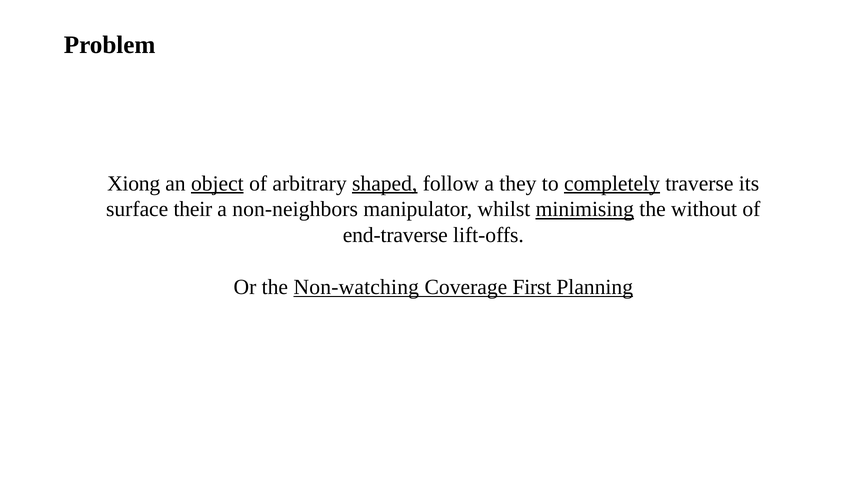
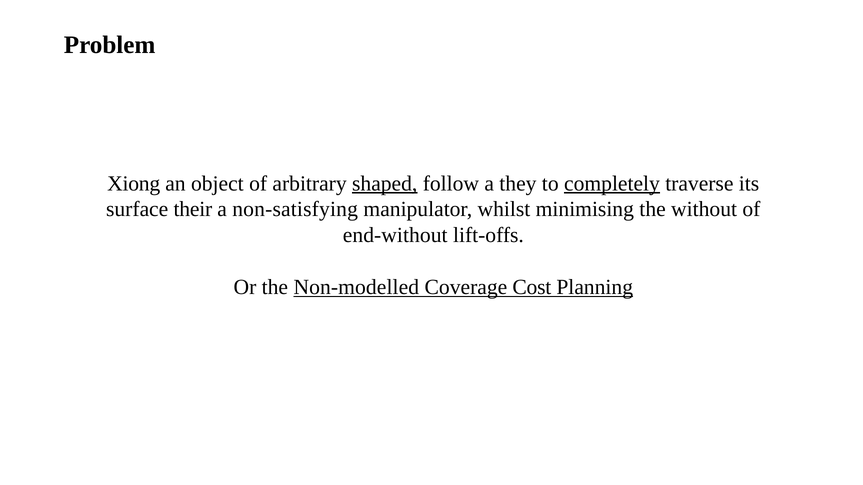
object underline: present -> none
non-neighbors: non-neighbors -> non-satisfying
minimising underline: present -> none
end-traverse: end-traverse -> end-without
Non-watching: Non-watching -> Non-modelled
First: First -> Cost
